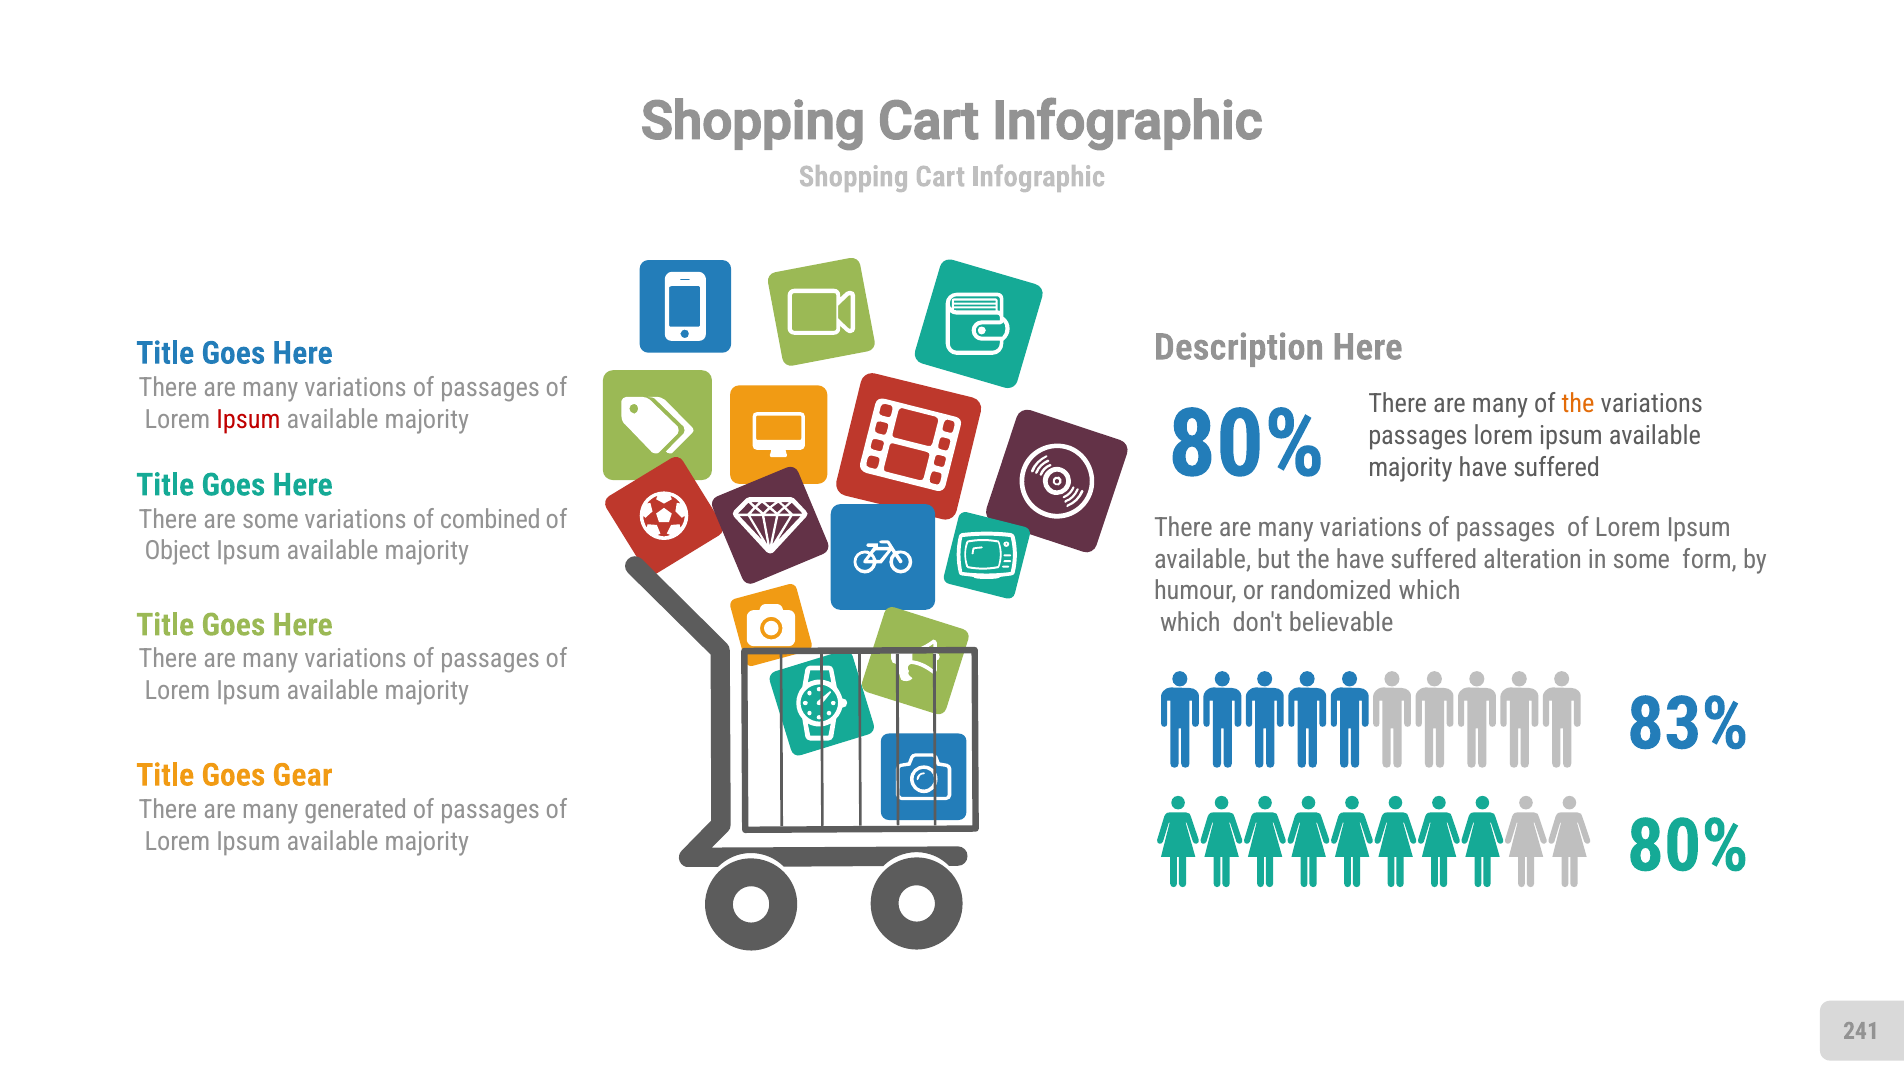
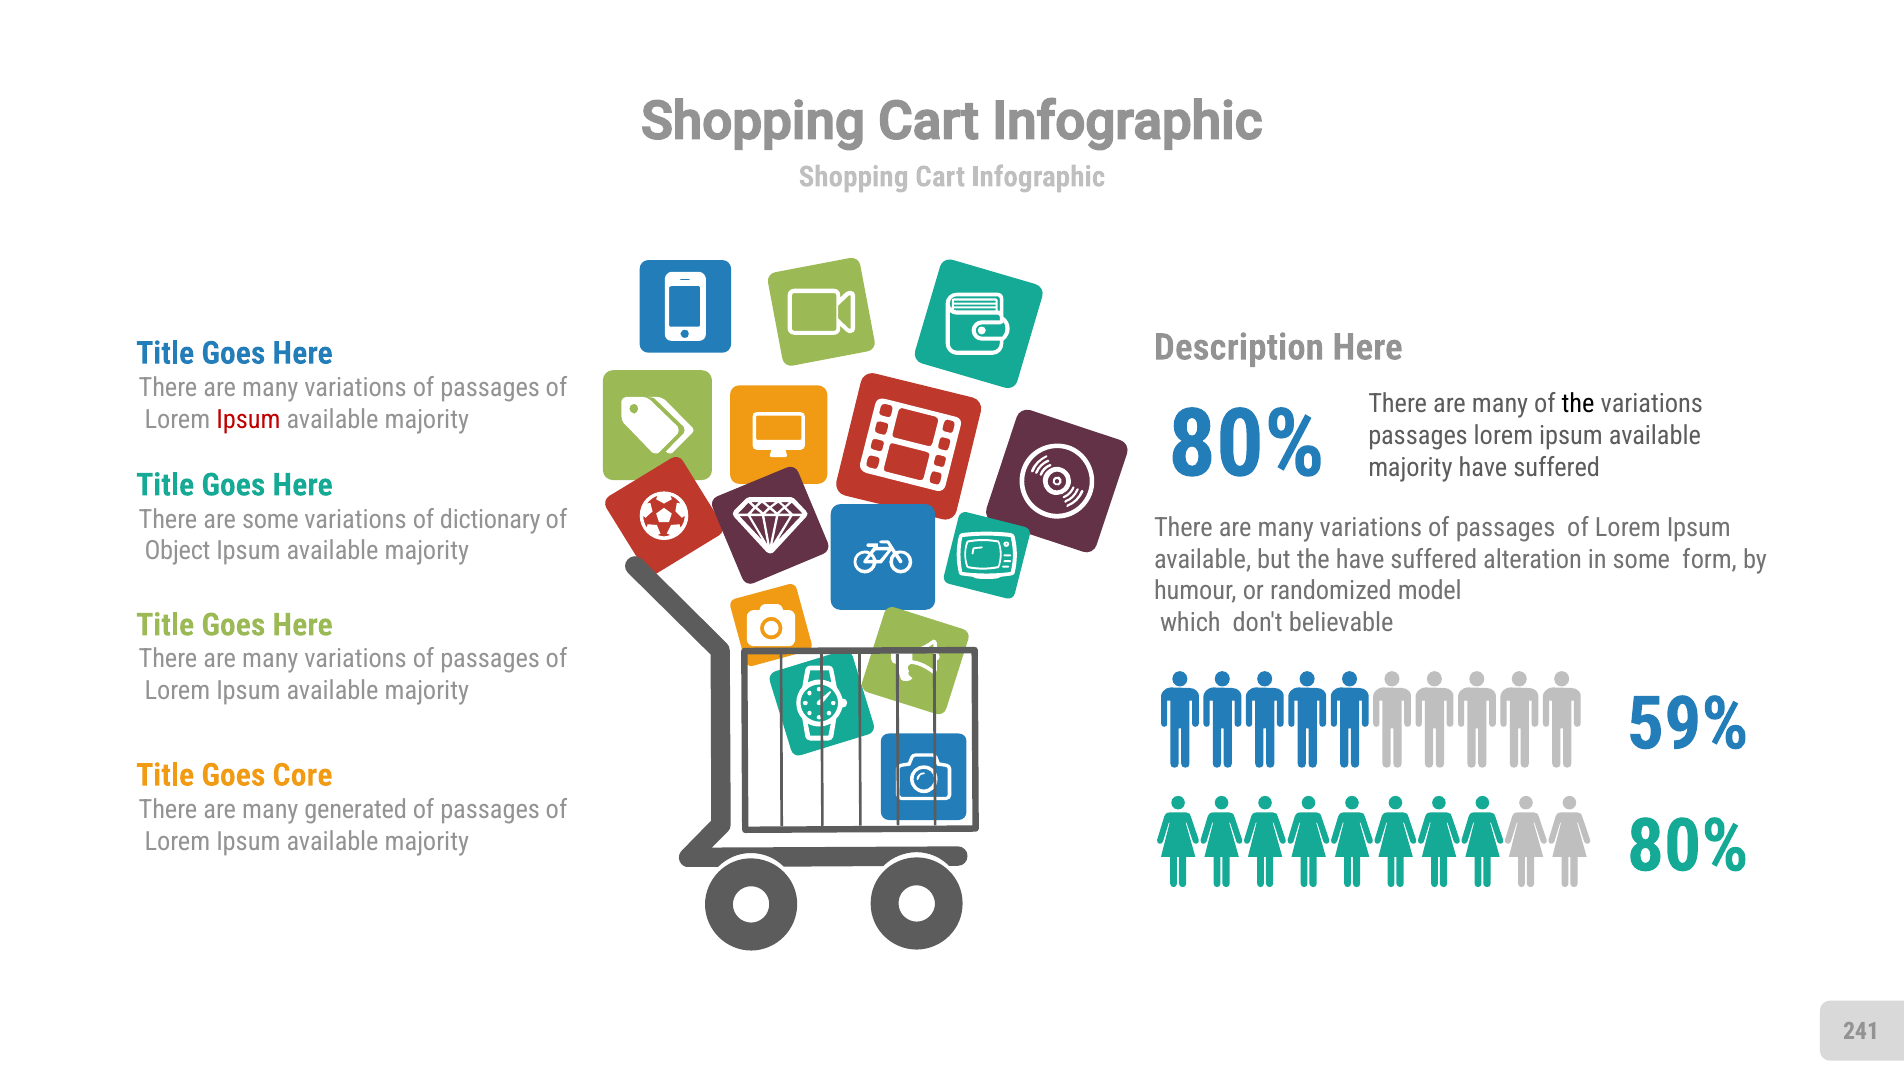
the at (1578, 404) colour: orange -> black
combined: combined -> dictionary
randomized which: which -> model
83%: 83% -> 59%
Gear: Gear -> Core
